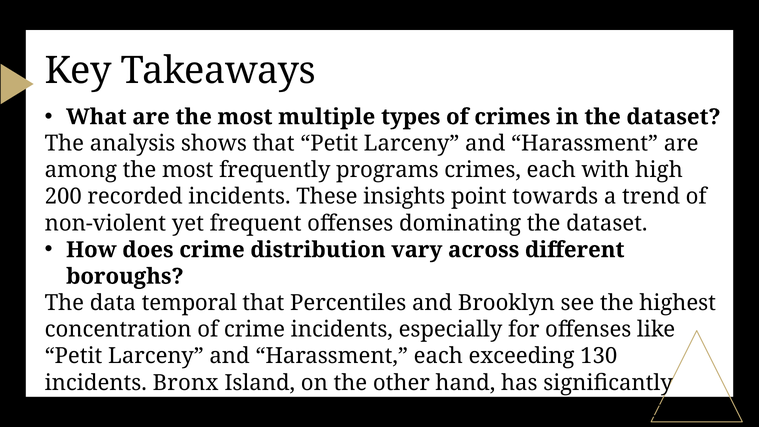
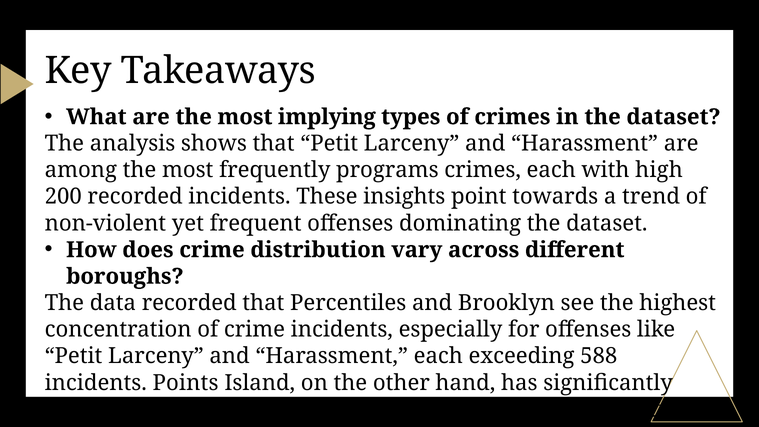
multiple: multiple -> implying
data temporal: temporal -> recorded
130: 130 -> 588
Bronx: Bronx -> Points
